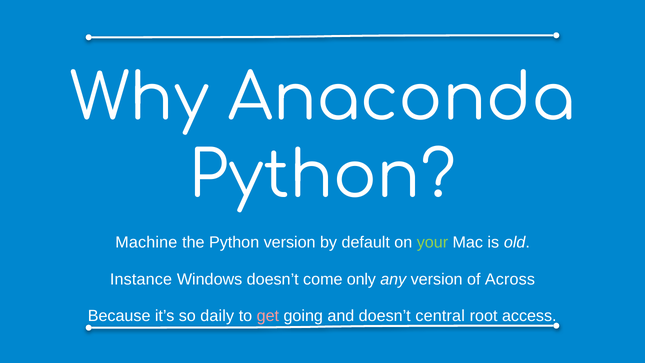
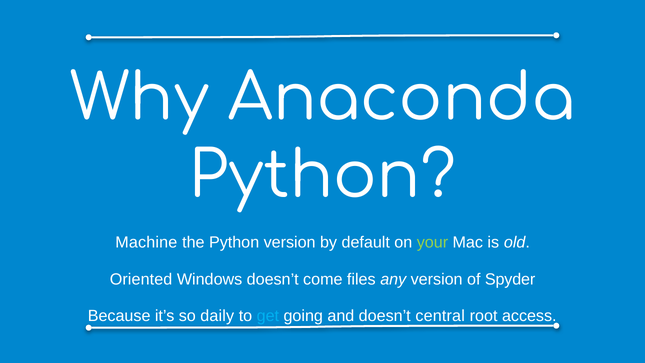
Instance: Instance -> Oriented
only: only -> files
Across: Across -> Spyder
get colour: pink -> light blue
